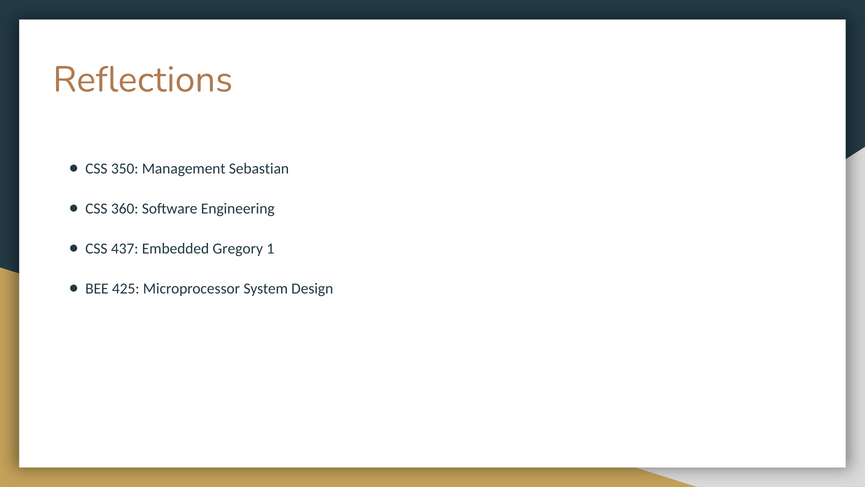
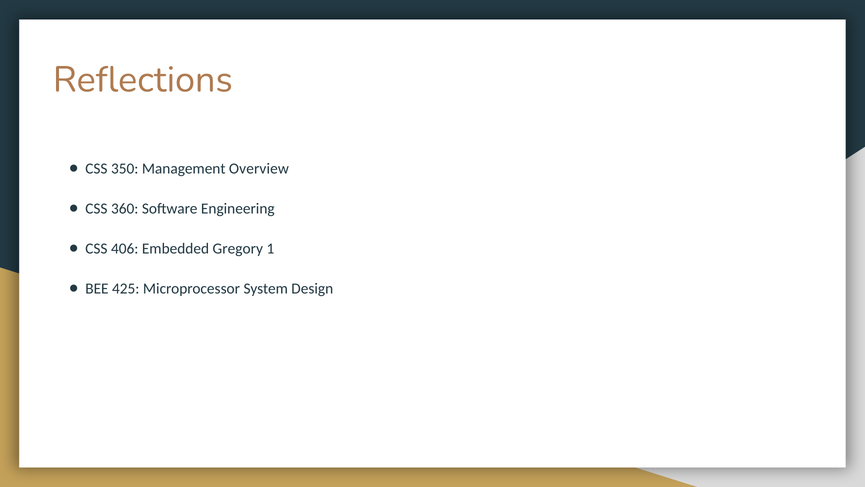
Sebastian: Sebastian -> Overview
437: 437 -> 406
